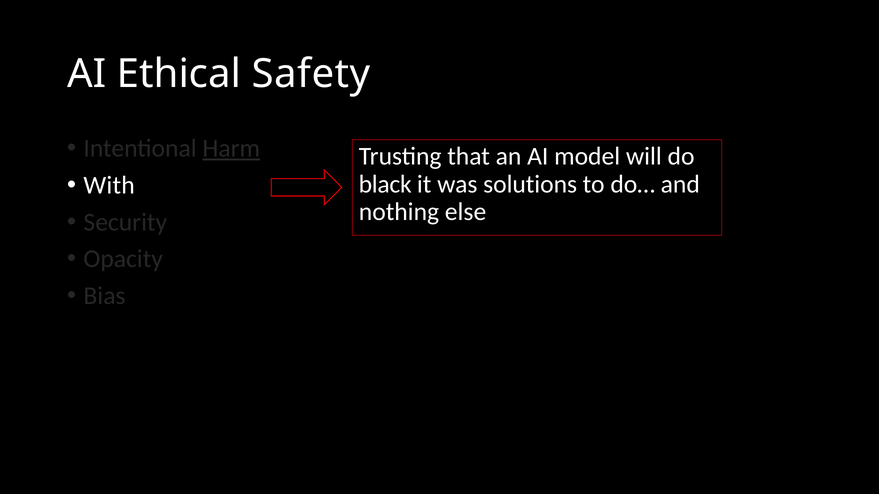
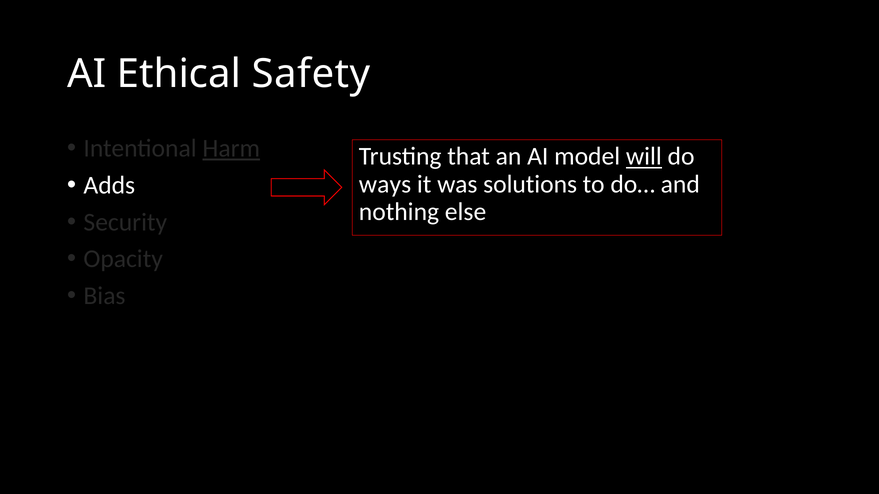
will underline: none -> present
With: With -> Adds
black: black -> ways
